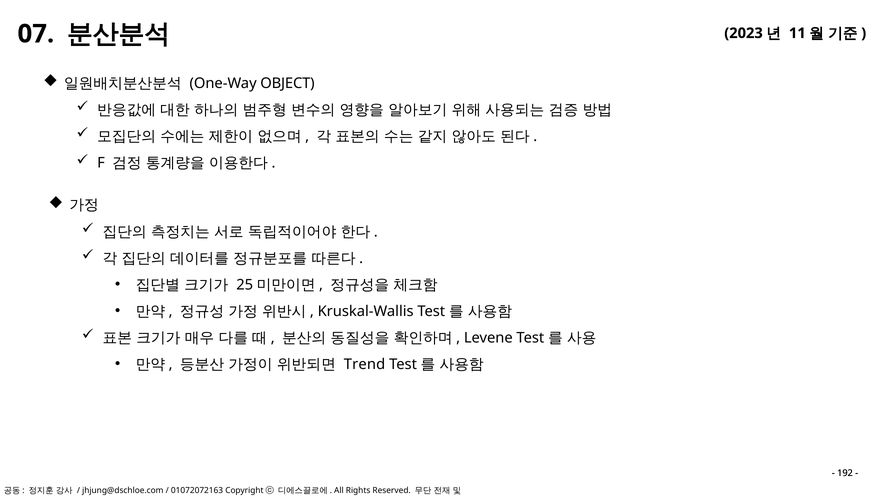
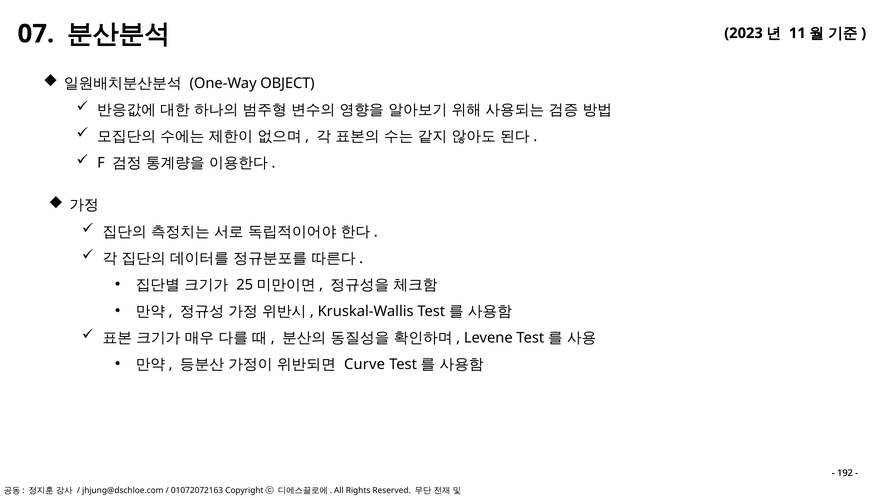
Trend: Trend -> Curve
